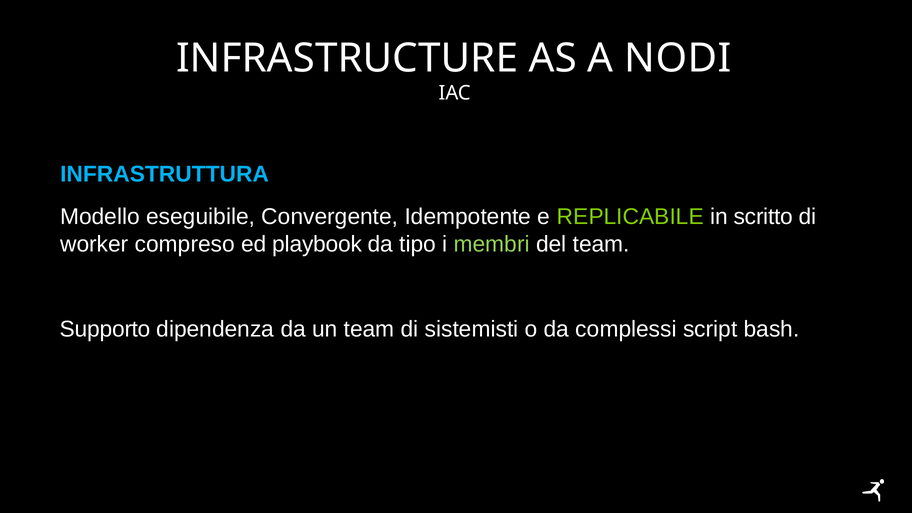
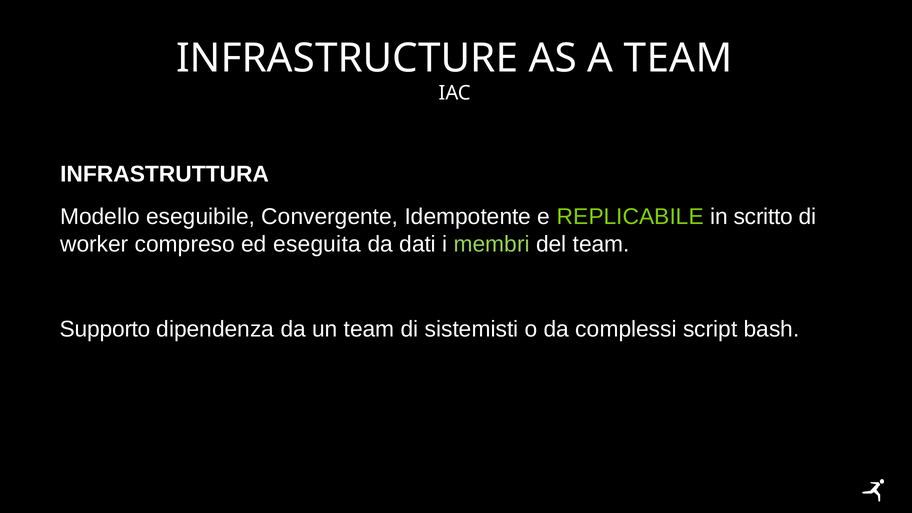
A NODI: NODI -> TEAM
INFRASTRUTTURA colour: light blue -> white
playbook: playbook -> eseguita
tipo: tipo -> dati
